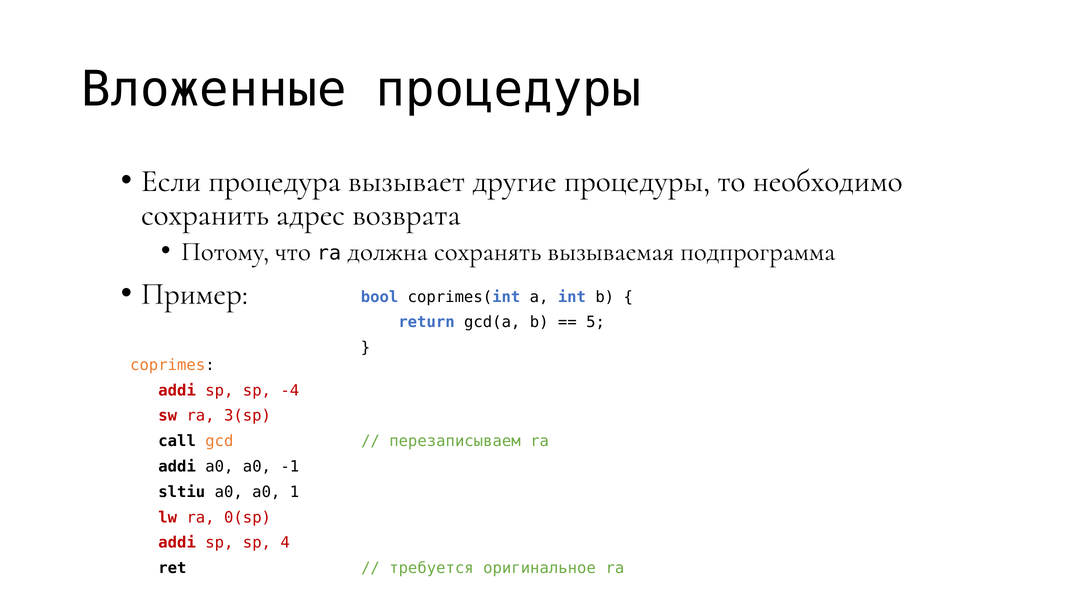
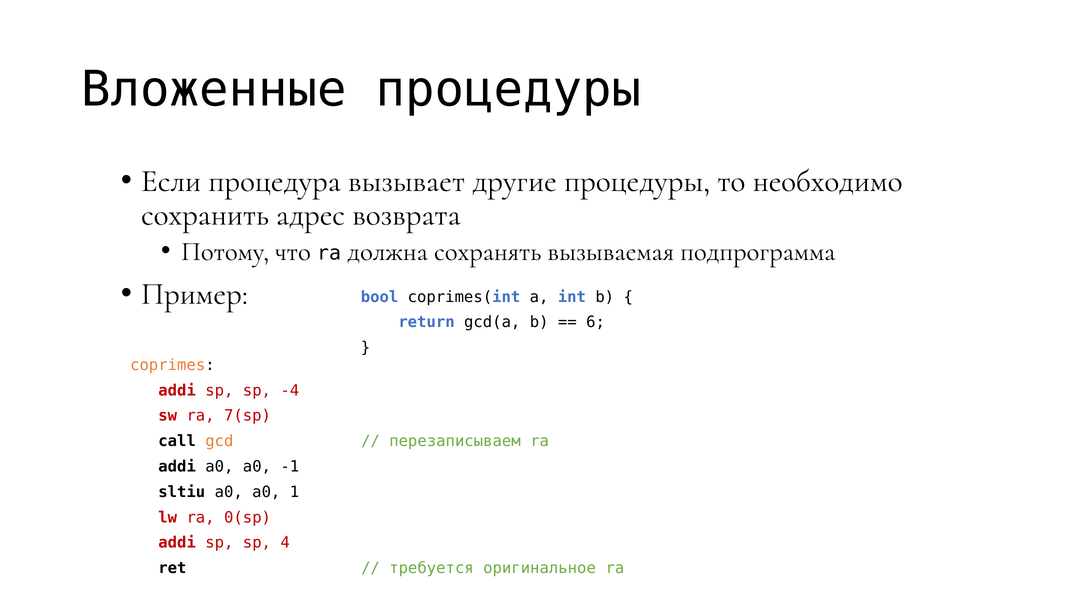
5: 5 -> 6
3(sp: 3(sp -> 7(sp
